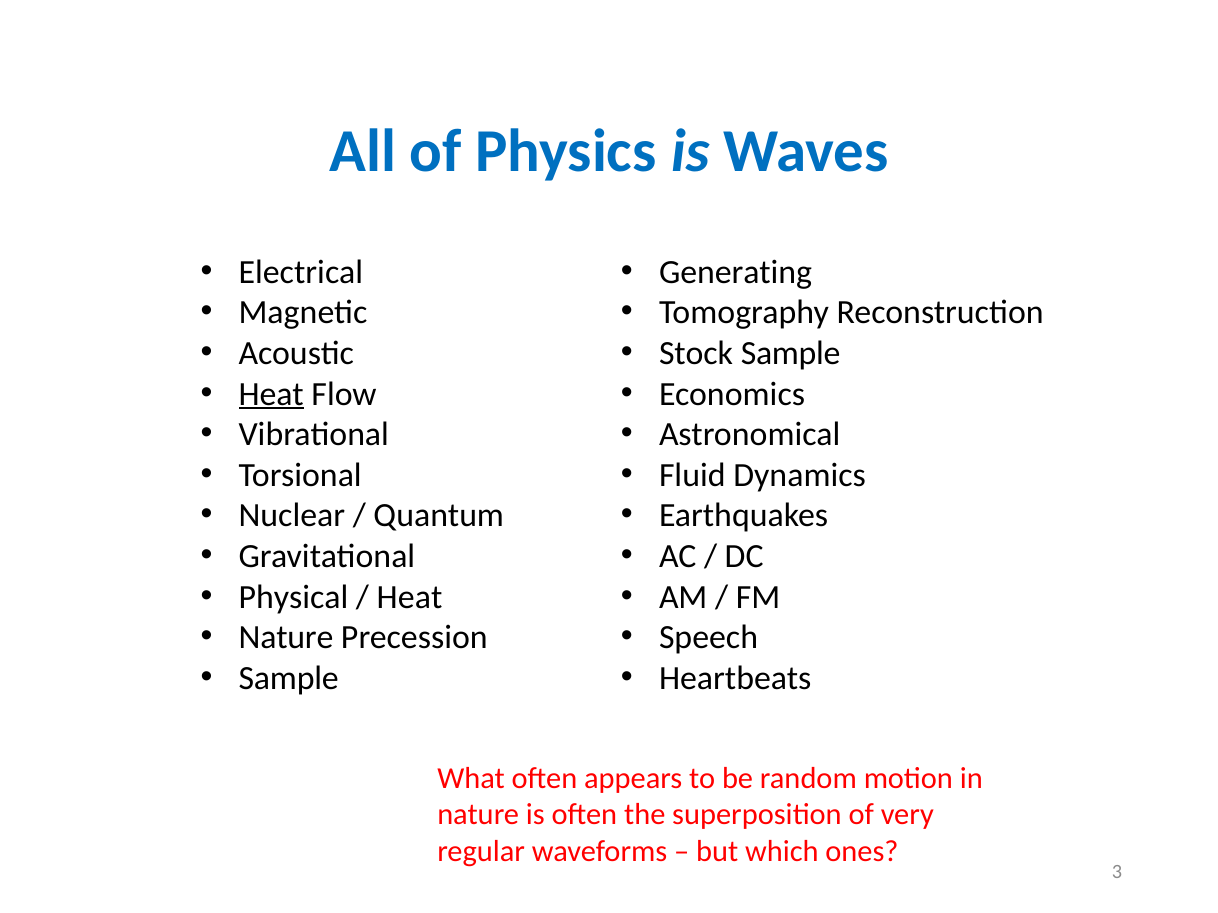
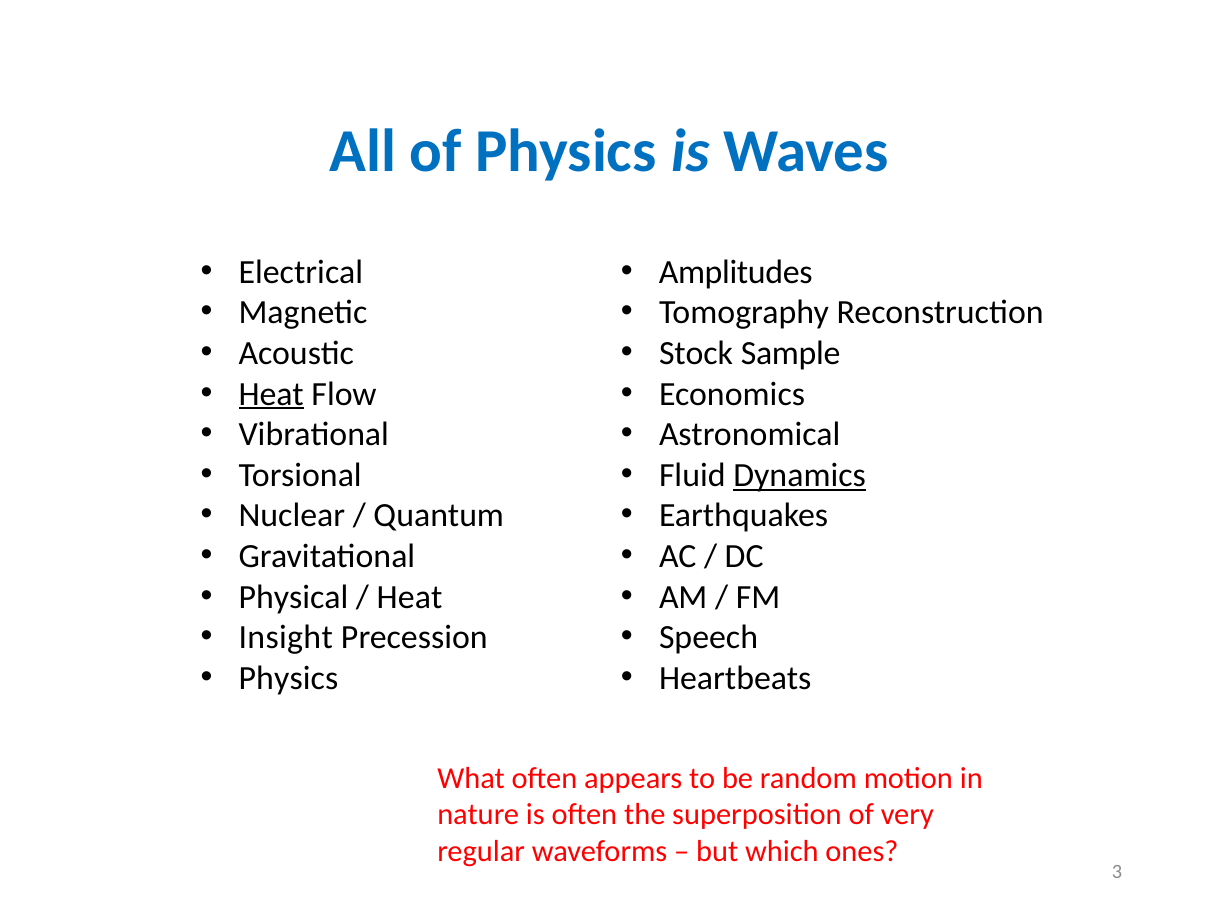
Generating: Generating -> Amplitudes
Dynamics underline: none -> present
Nature at (286, 638): Nature -> Insight
Sample at (289, 678): Sample -> Physics
